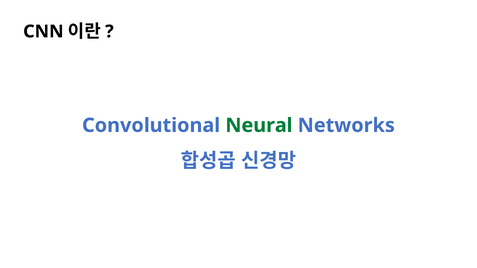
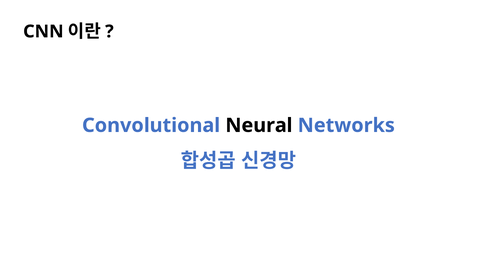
Neural colour: green -> black
